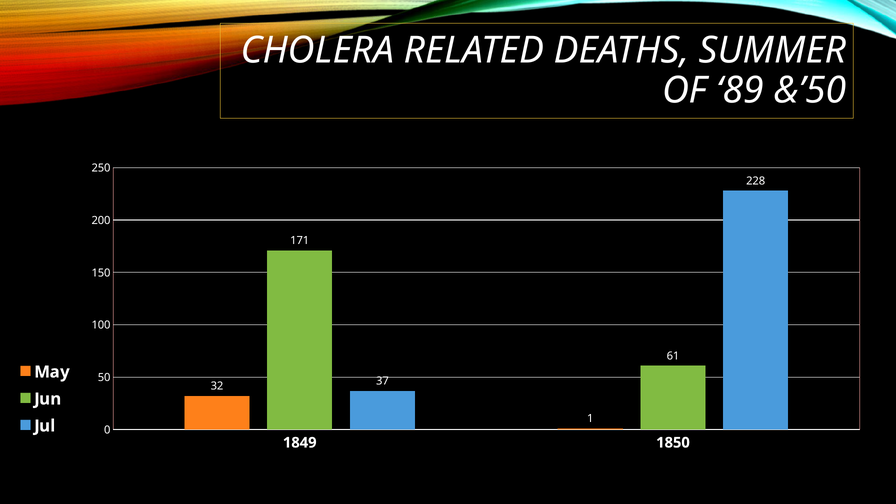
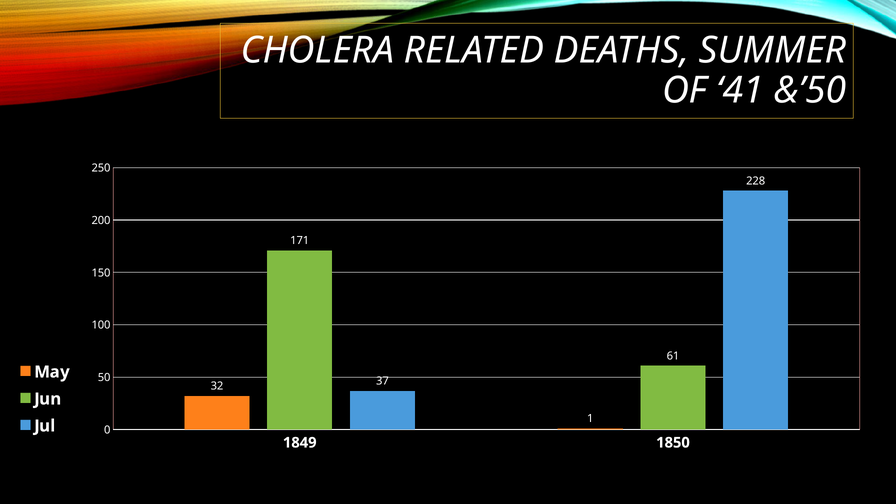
89: 89 -> 41
